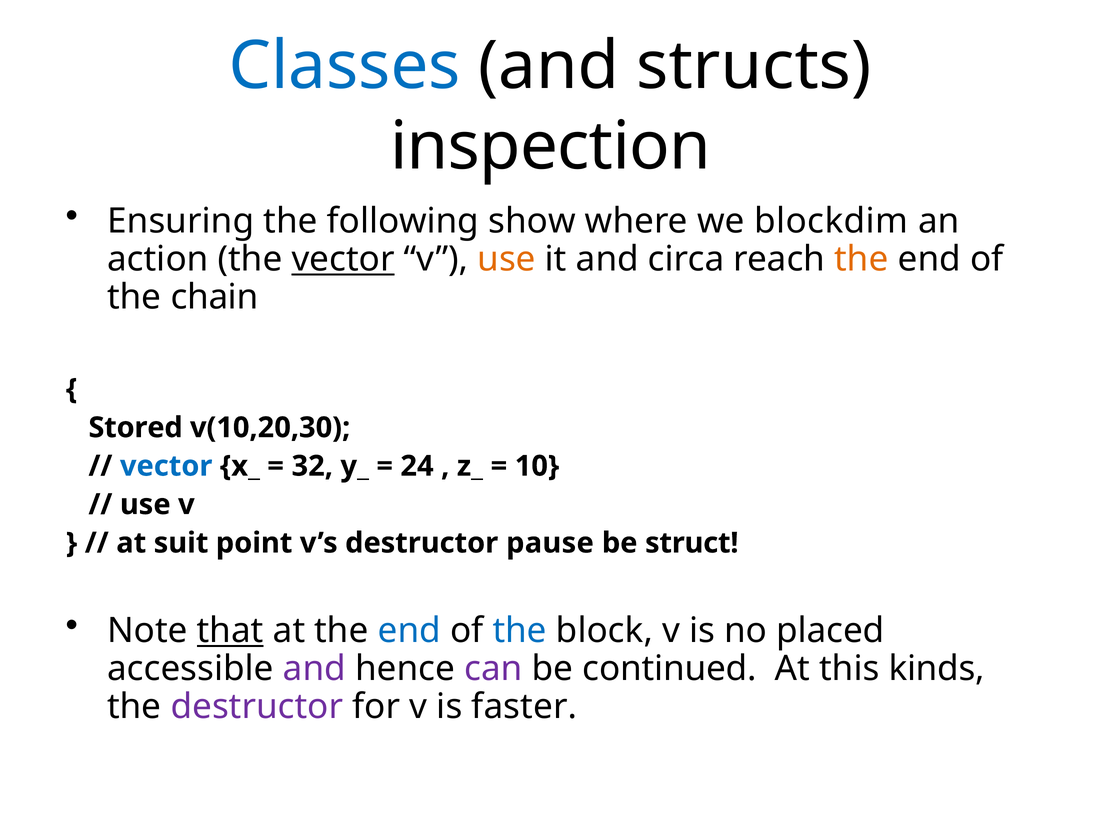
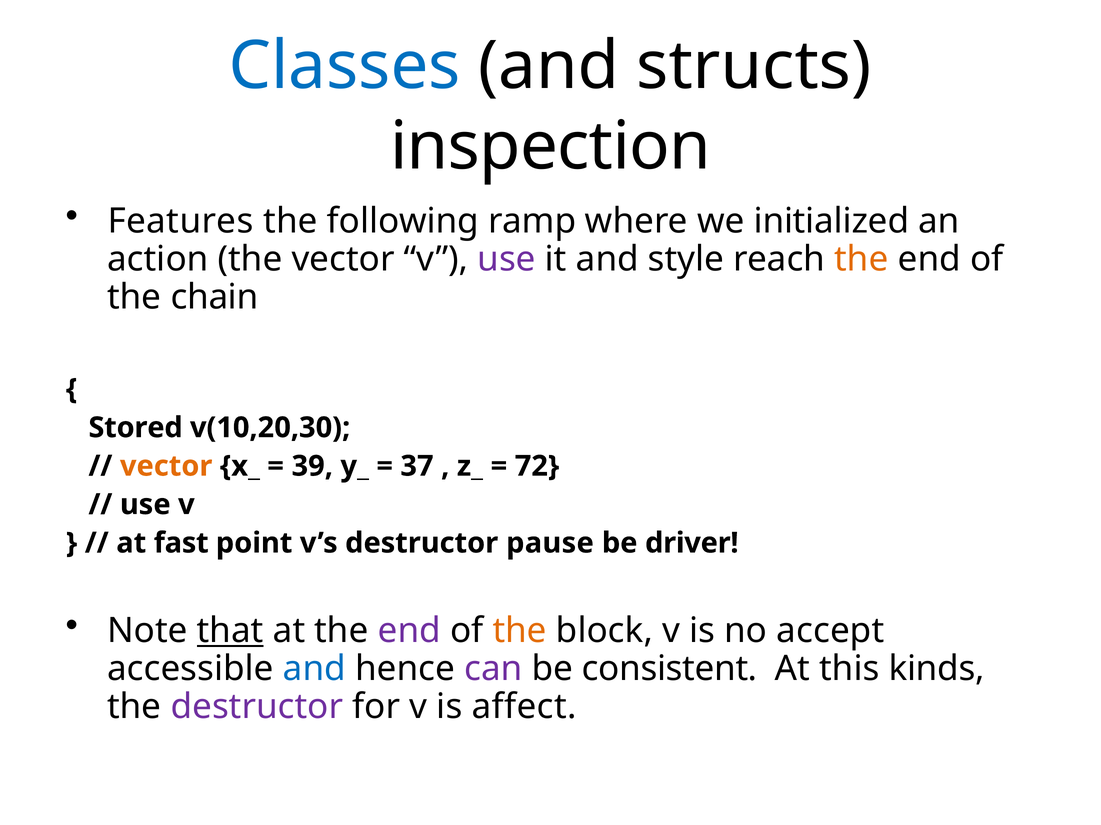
Ensuring: Ensuring -> Features
show: show -> ramp
blockdim: blockdim -> initialized
vector at (343, 260) underline: present -> none
use at (507, 260) colour: orange -> purple
circa: circa -> style
vector at (166, 466) colour: blue -> orange
32: 32 -> 39
24: 24 -> 37
10: 10 -> 72
suit: suit -> fast
struct: struct -> driver
end at (409, 631) colour: blue -> purple
the at (520, 631) colour: blue -> orange
placed: placed -> accept
and at (314, 669) colour: purple -> blue
continued: continued -> consistent
faster: faster -> affect
